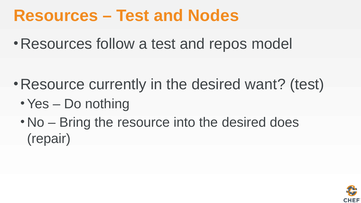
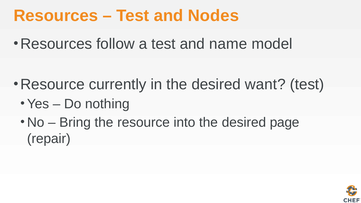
repos: repos -> name
does: does -> page
